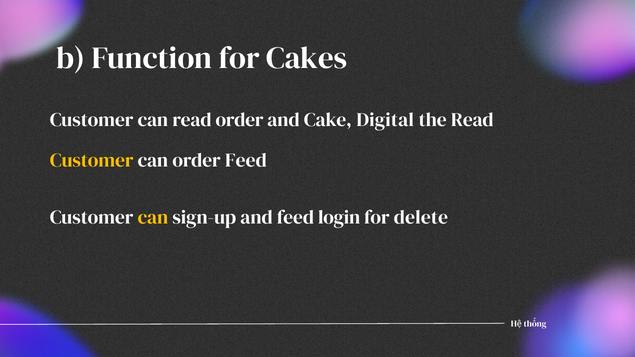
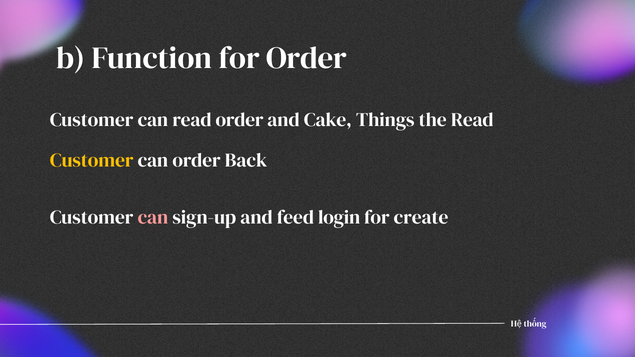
for Cakes: Cakes -> Order
Digital: Digital -> Things
order Feed: Feed -> Back
can at (153, 217) colour: yellow -> pink
delete: delete -> create
